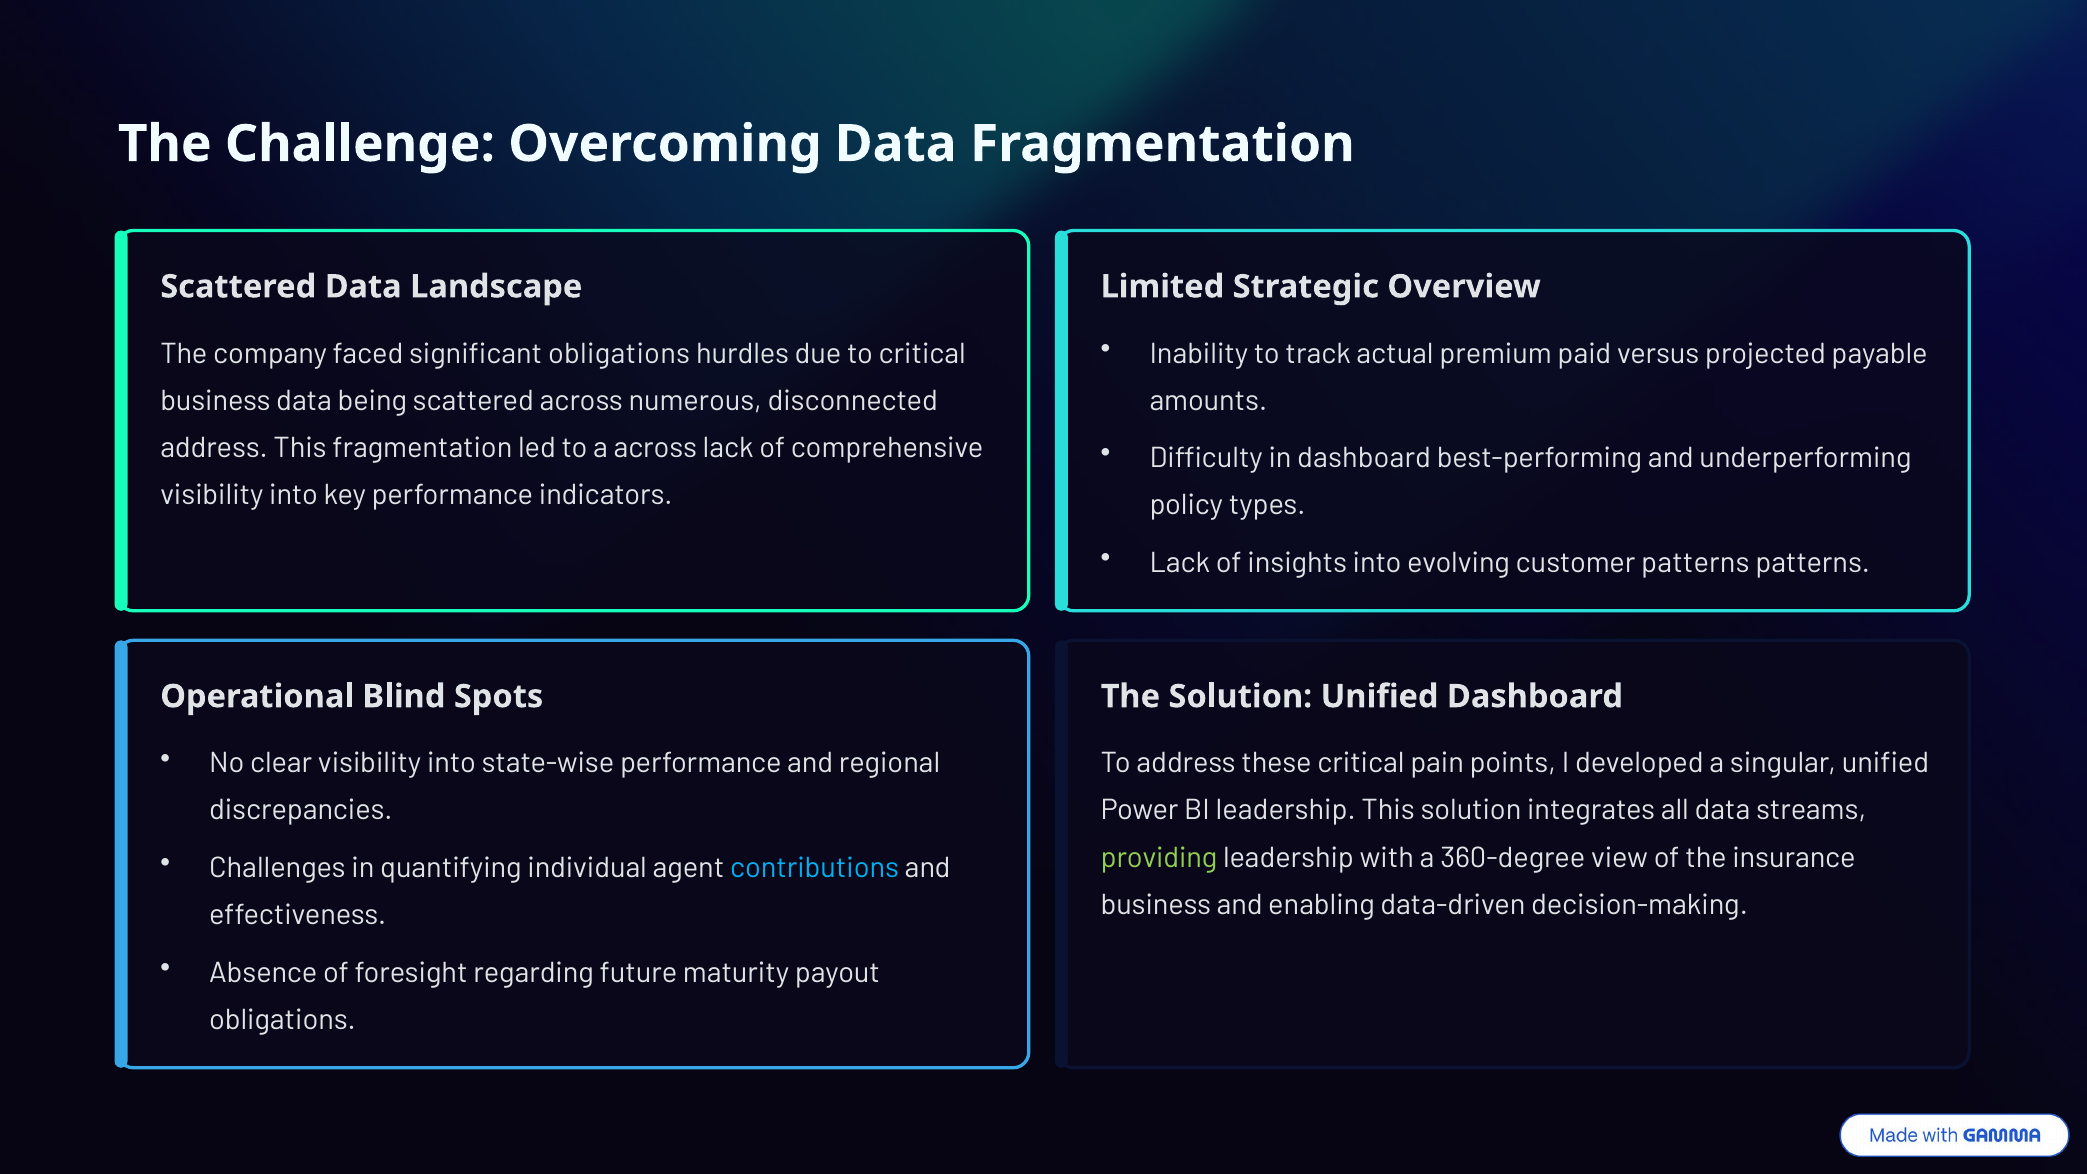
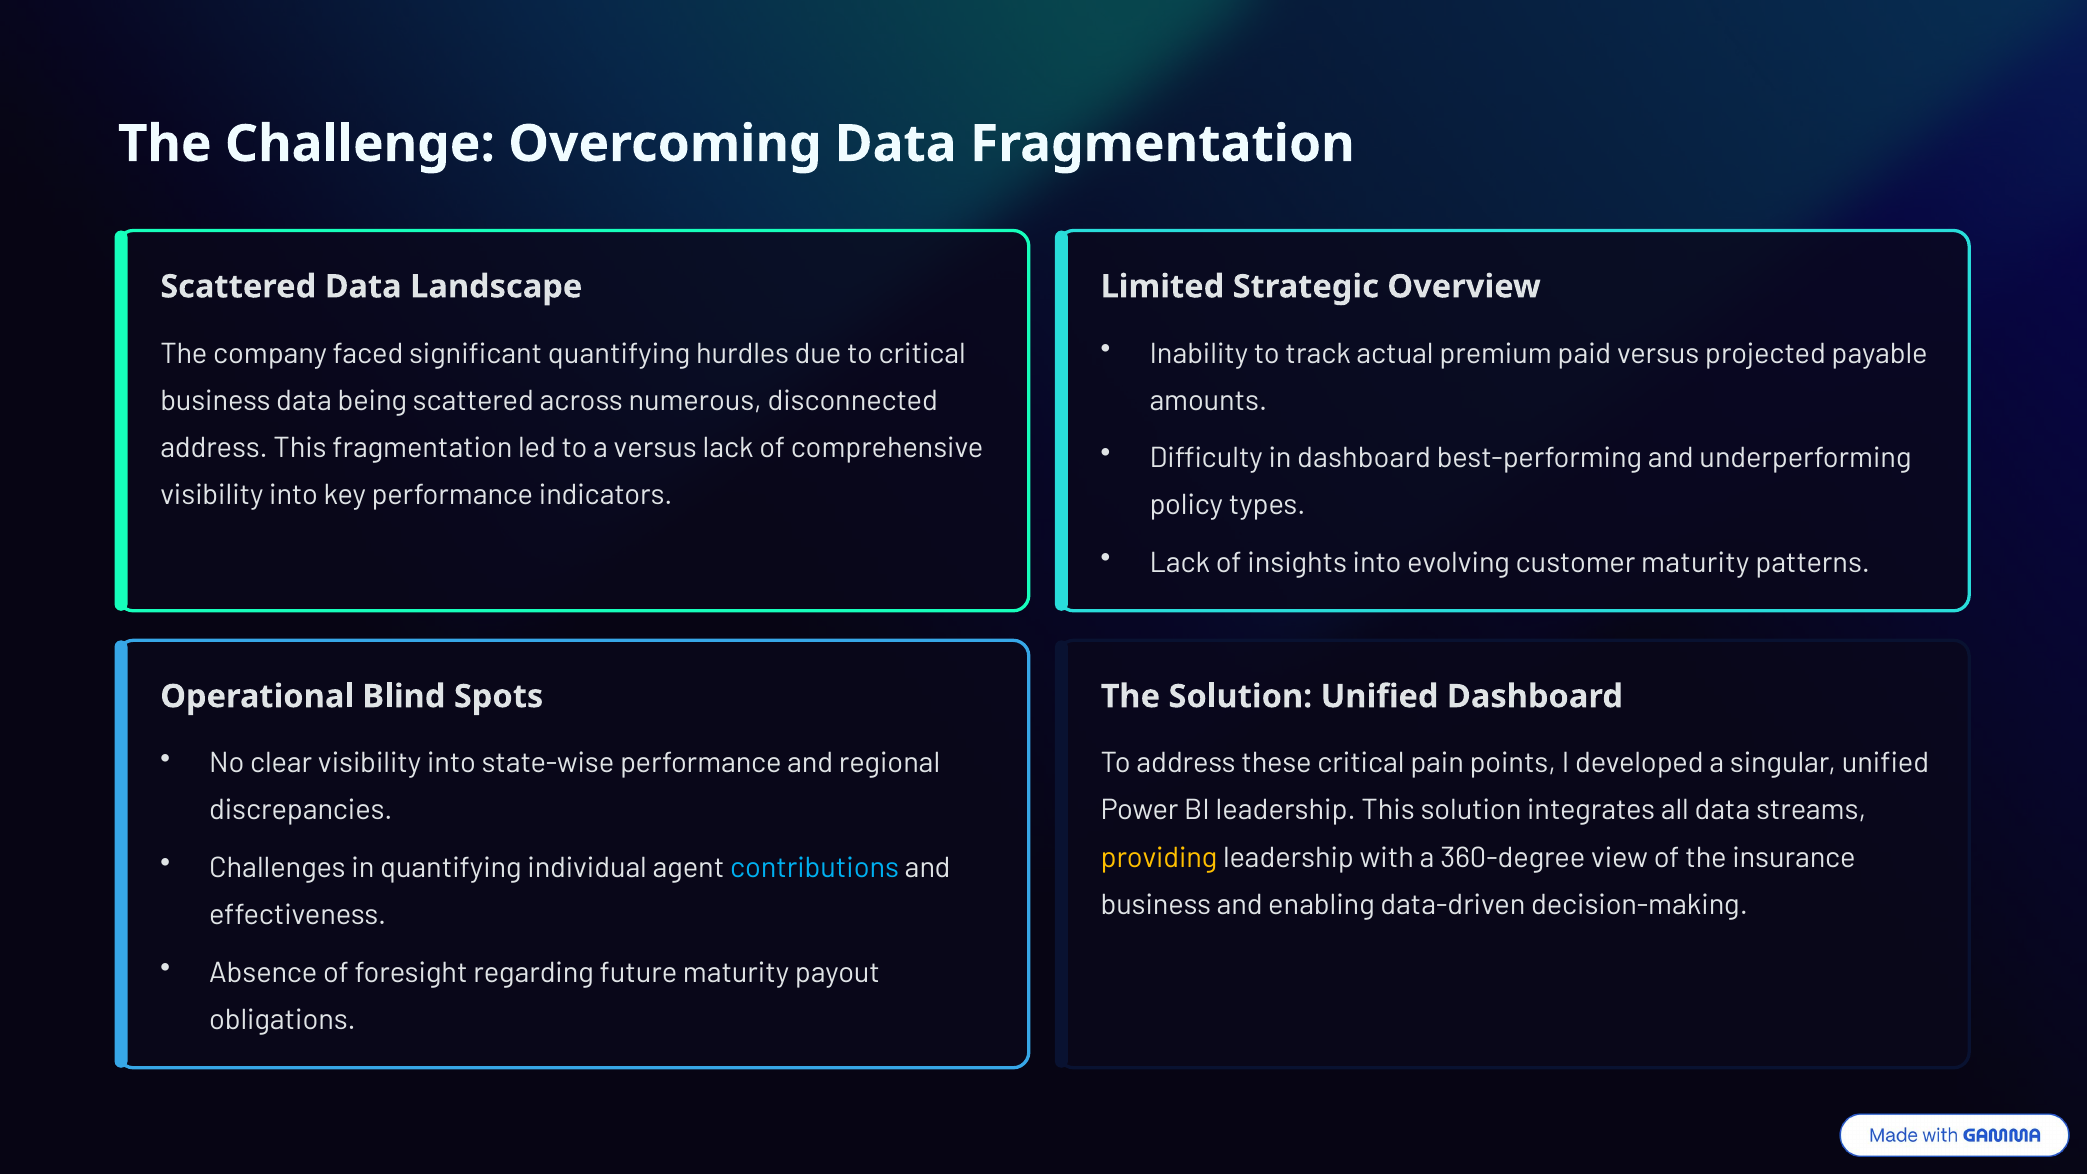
significant obligations: obligations -> quantifying
a across: across -> versus
customer patterns: patterns -> maturity
providing colour: light green -> yellow
